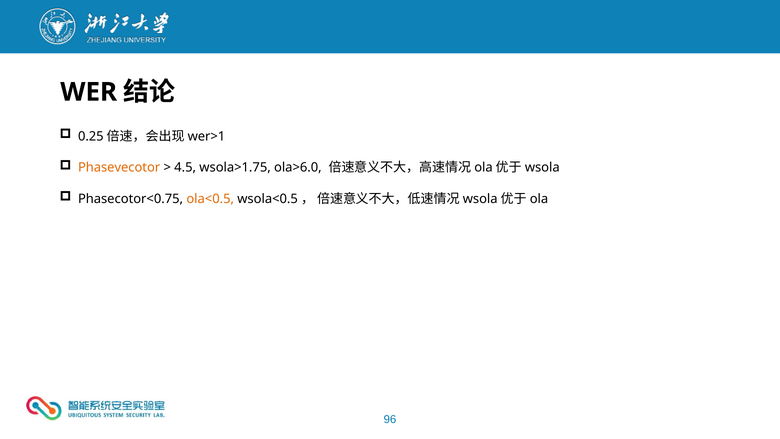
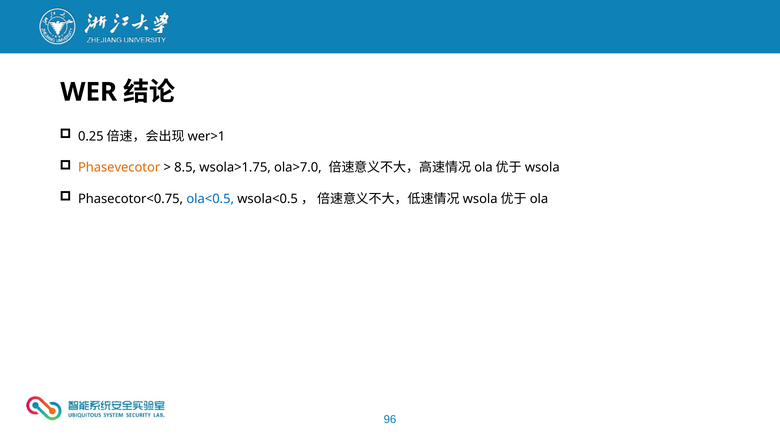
4.5: 4.5 -> 8.5
ola>6.0: ola>6.0 -> ola>7.0
ola<0.5 colour: orange -> blue
